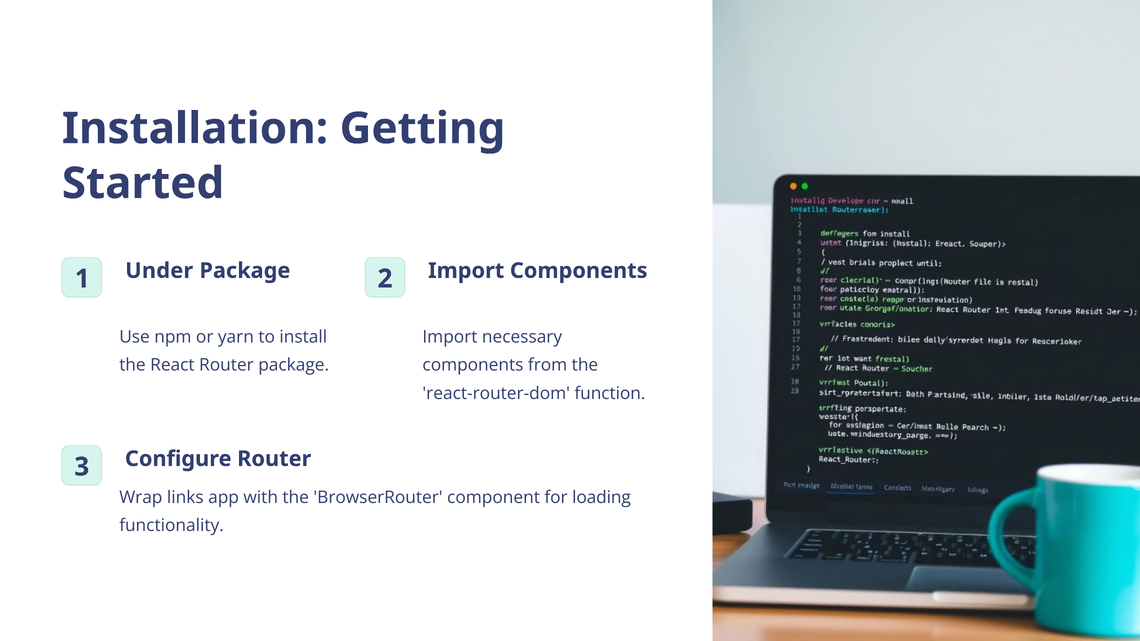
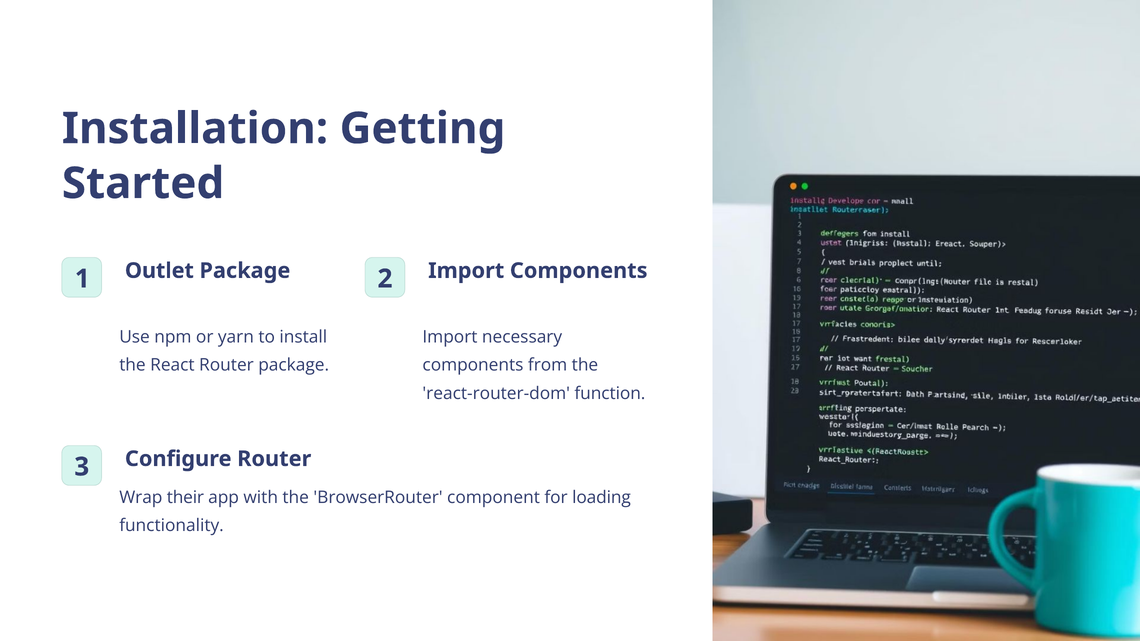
Under: Under -> Outlet
links: links -> their
